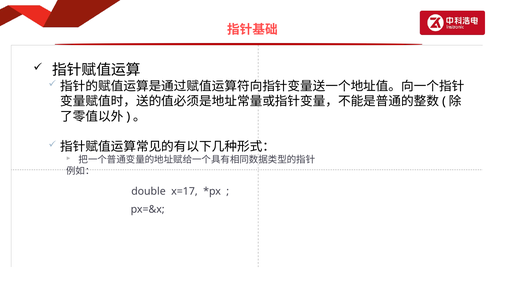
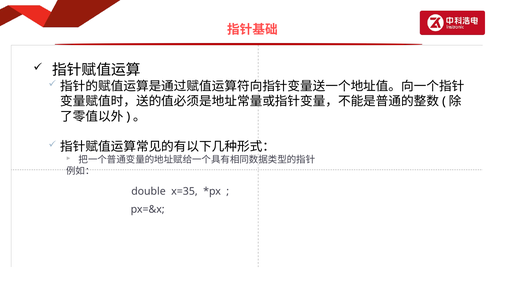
x=17: x=17 -> x=35
